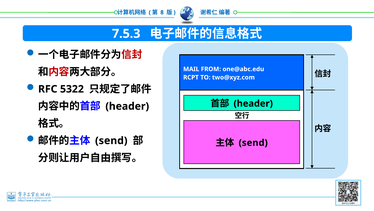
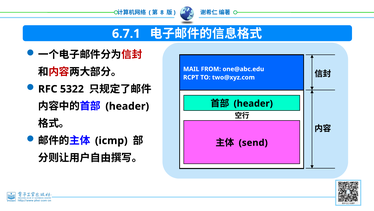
7.5.3: 7.5.3 -> 6.7.1
send at (111, 140): send -> icmp
